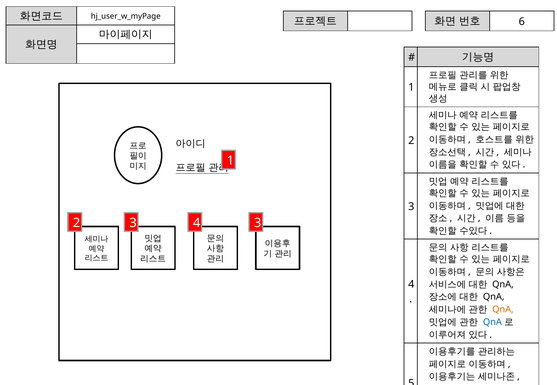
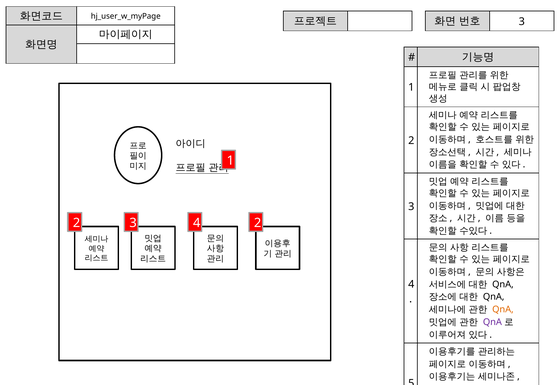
6 at (522, 22): 6 -> 3
4 3: 3 -> 2
QnA at (492, 323) colour: blue -> purple
